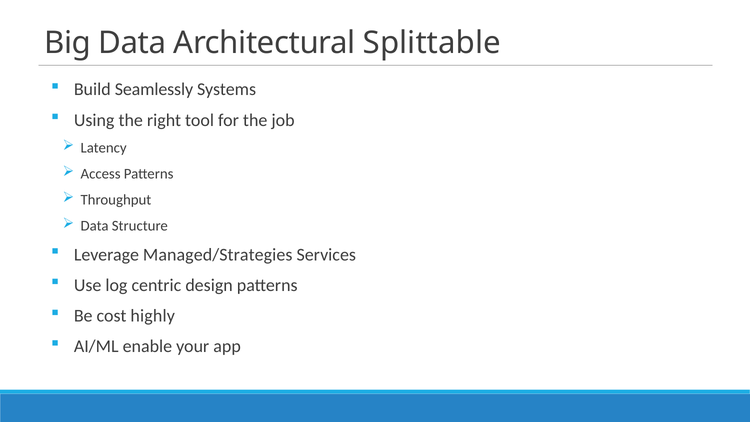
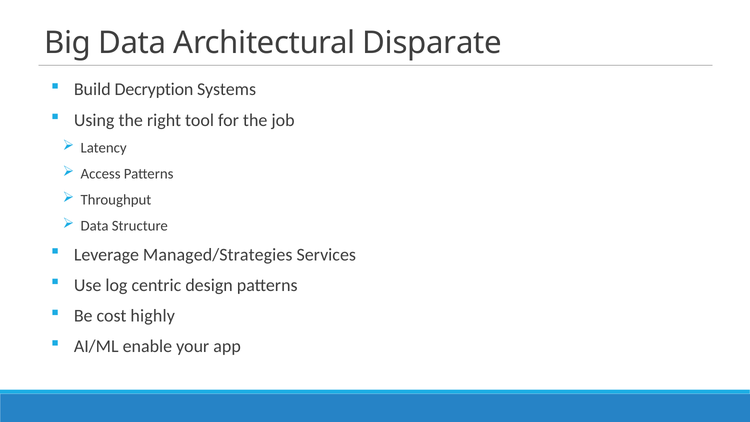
Splittable: Splittable -> Disparate
Seamlessly: Seamlessly -> Decryption
